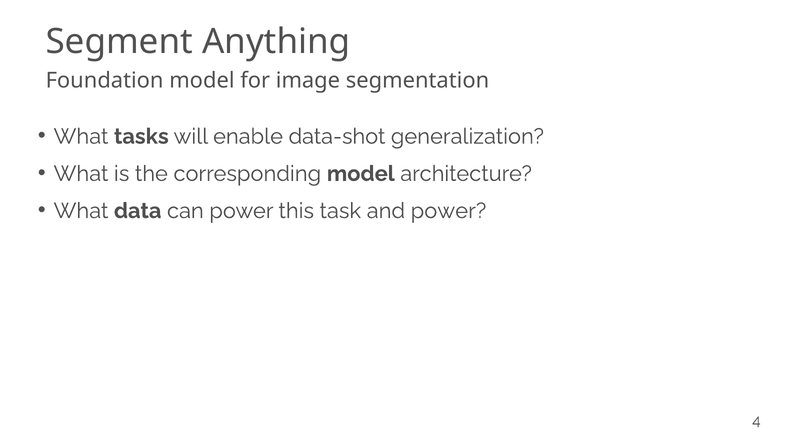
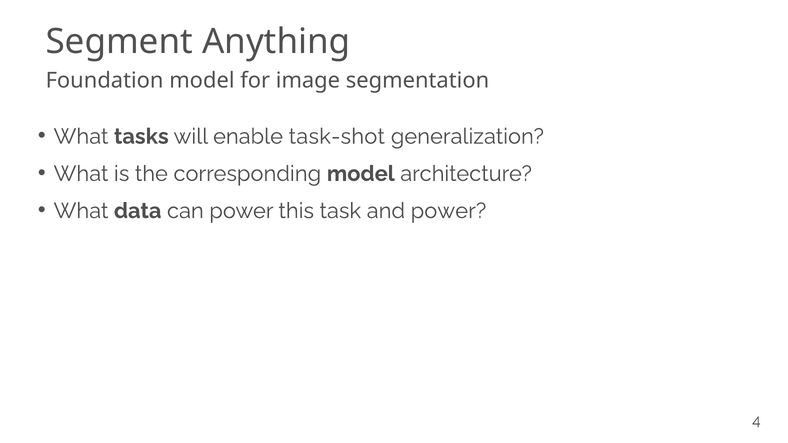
data-shot: data-shot -> task-shot
